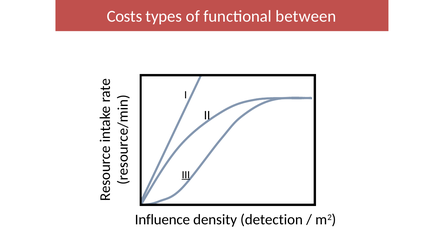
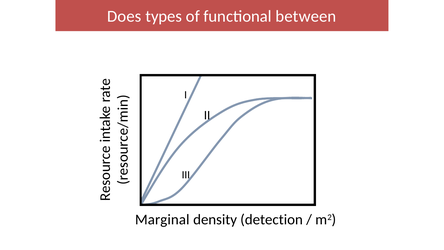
Costs: Costs -> Does
III underline: present -> none
Influence: Influence -> Marginal
